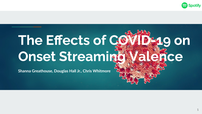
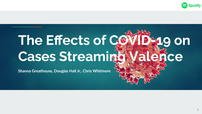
Onset: Onset -> Cases
